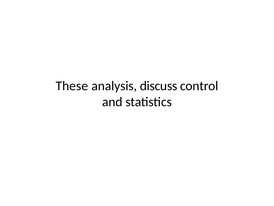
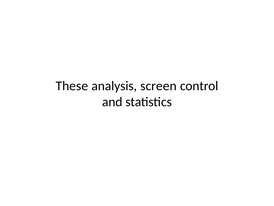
discuss: discuss -> screen
